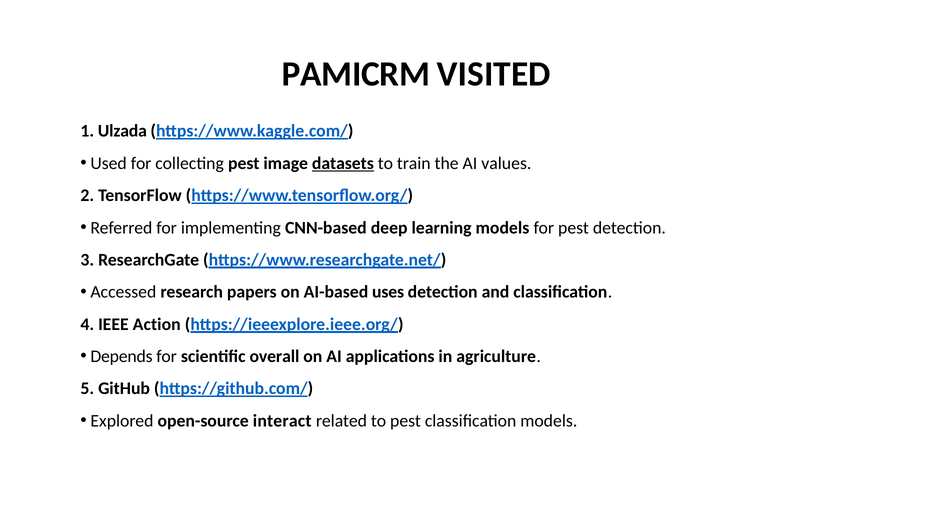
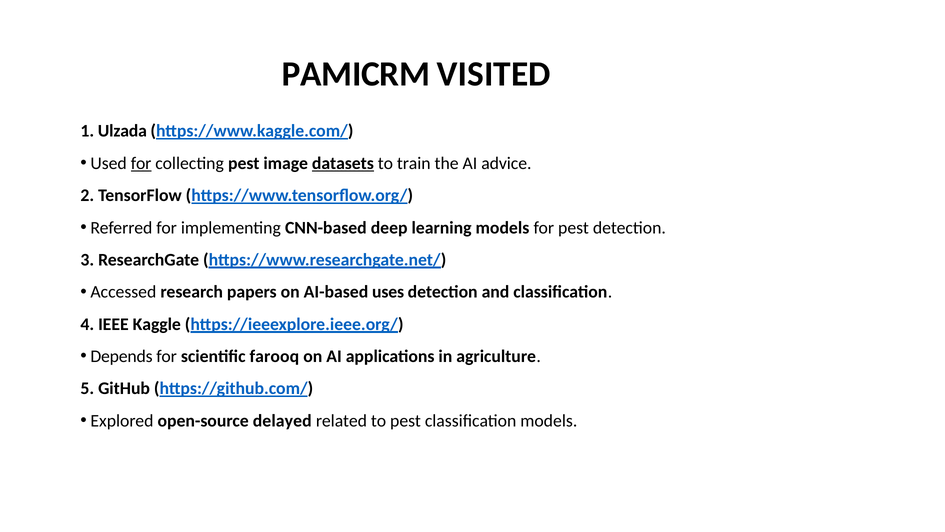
for at (141, 163) underline: none -> present
values: values -> advice
Action: Action -> Kaggle
overall: overall -> farooq
interact: interact -> delayed
